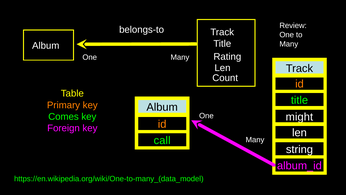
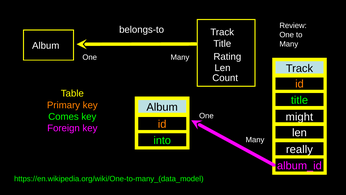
call: call -> into
string: string -> really
